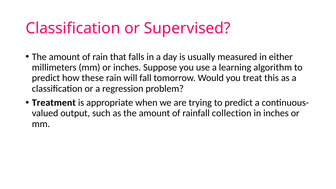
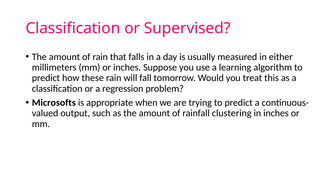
Treatment: Treatment -> Microsofts
collection: collection -> clustering
